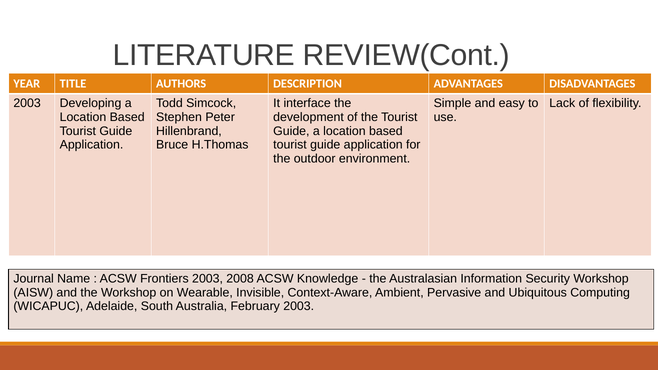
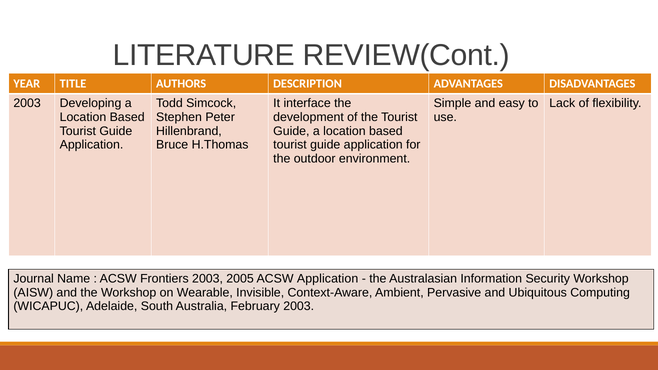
2008: 2008 -> 2005
ACSW Knowledge: Knowledge -> Application
